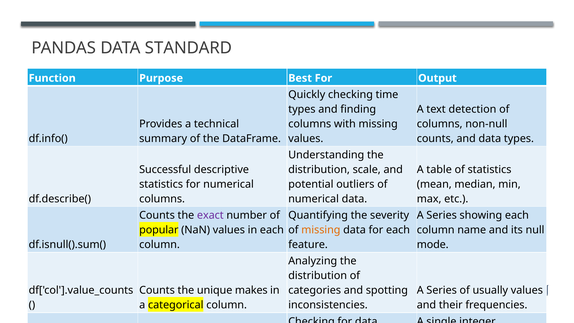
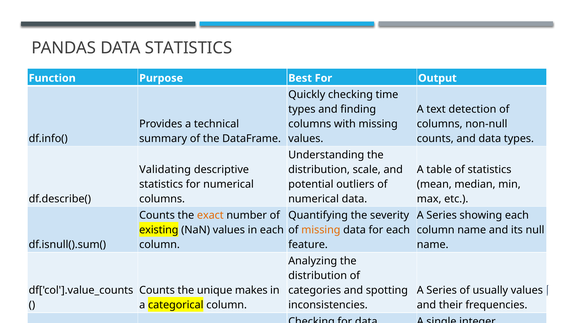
DATA STANDARD: STANDARD -> STATISTICS
Successful: Successful -> Validating
exact colour: purple -> orange
popular: popular -> existing
mode at (433, 245): mode -> name
